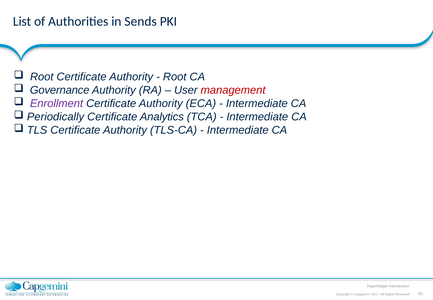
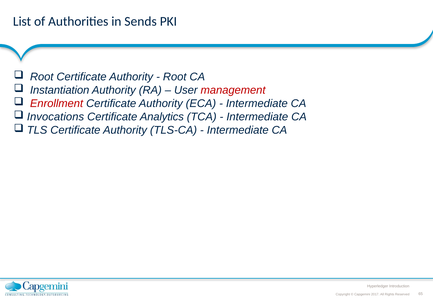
Governance: Governance -> Instantiation
Enrollment colour: purple -> red
Periodically: Periodically -> Invocations
